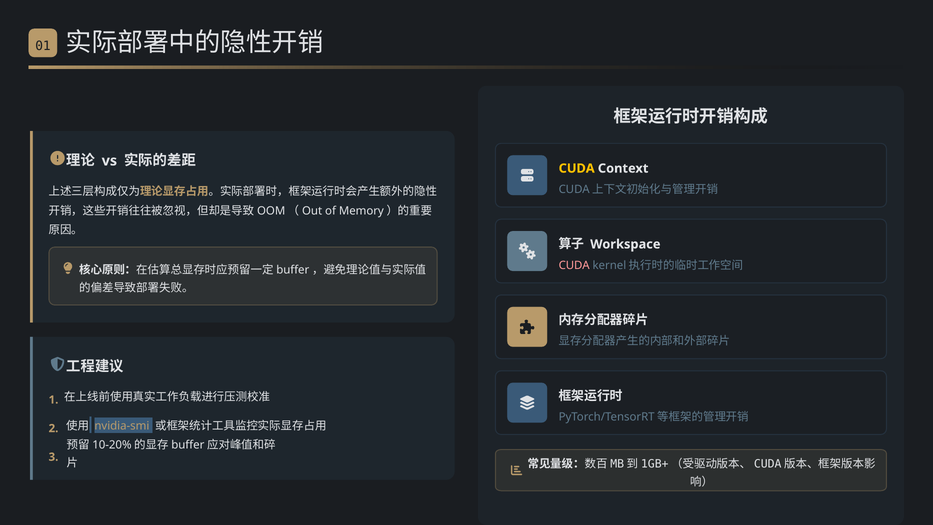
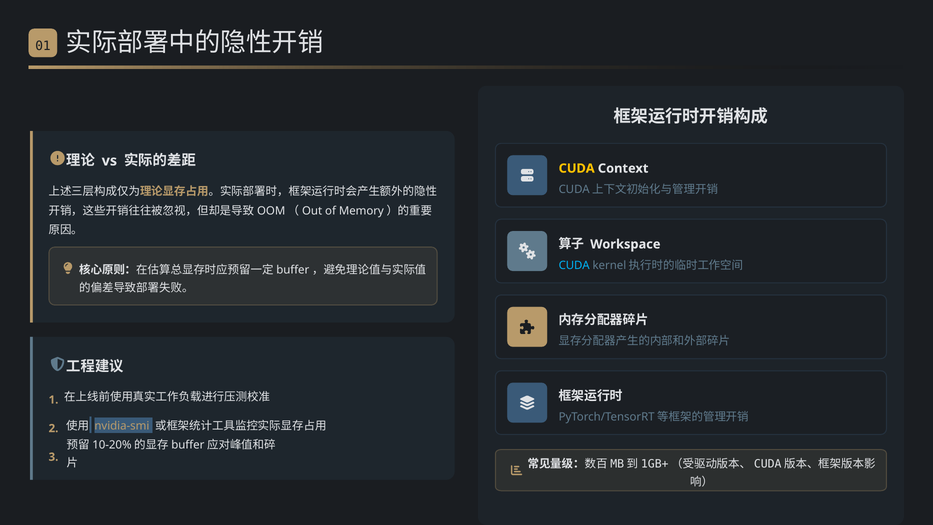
CUDA at (574, 265) colour: pink -> light blue
